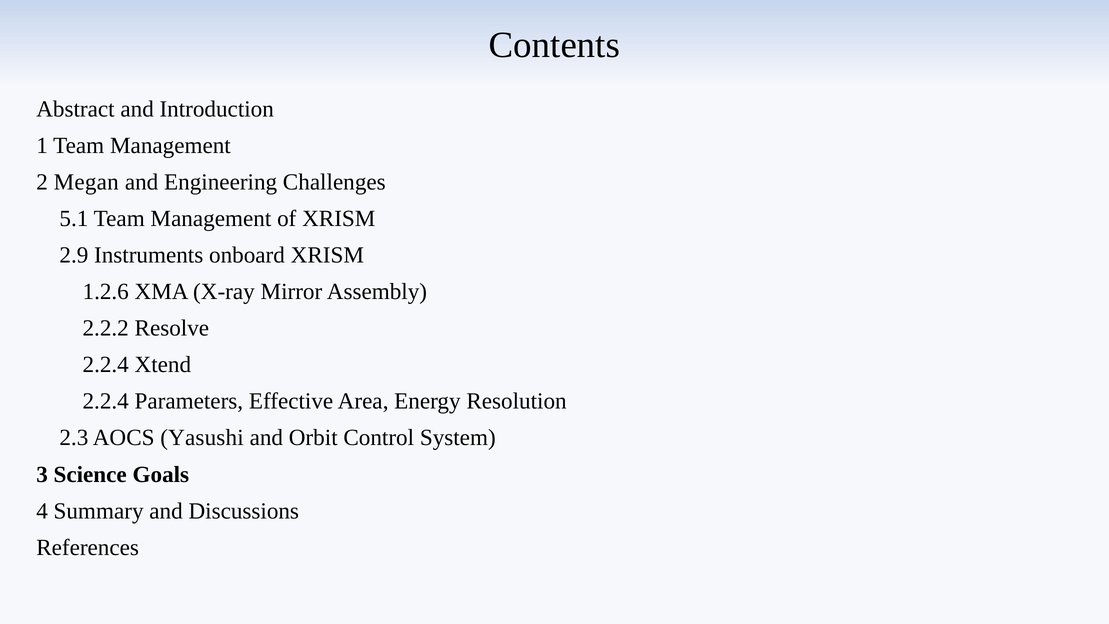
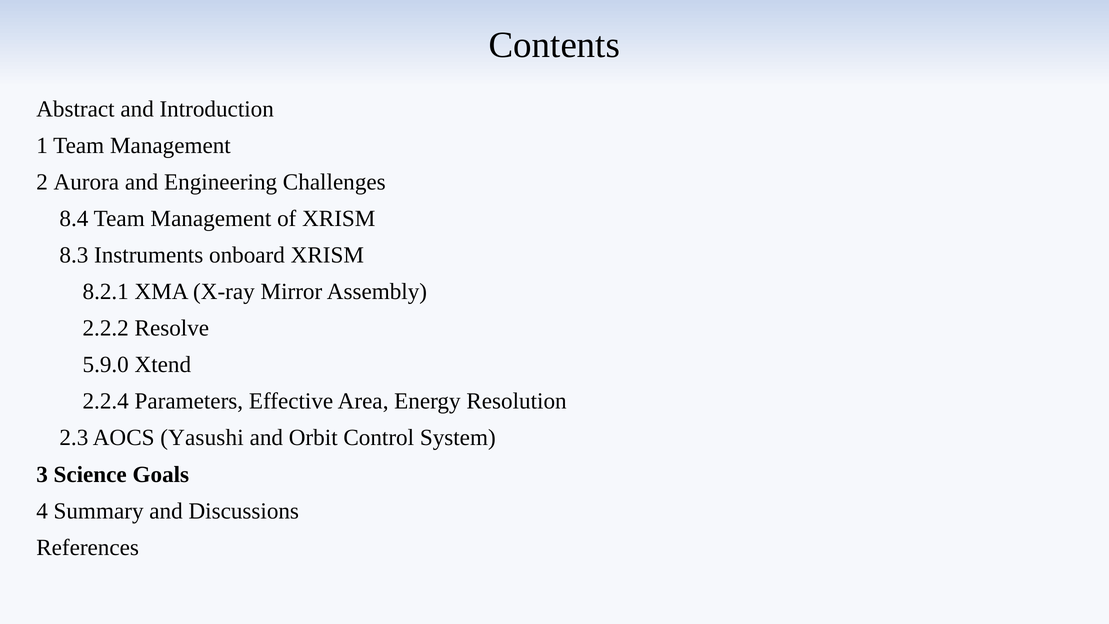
Megan: Megan -> Aurora
5.1: 5.1 -> 8.4
2.9: 2.9 -> 8.3
1.2.6: 1.2.6 -> 8.2.1
2.2.4 at (106, 365): 2.2.4 -> 5.9.0
